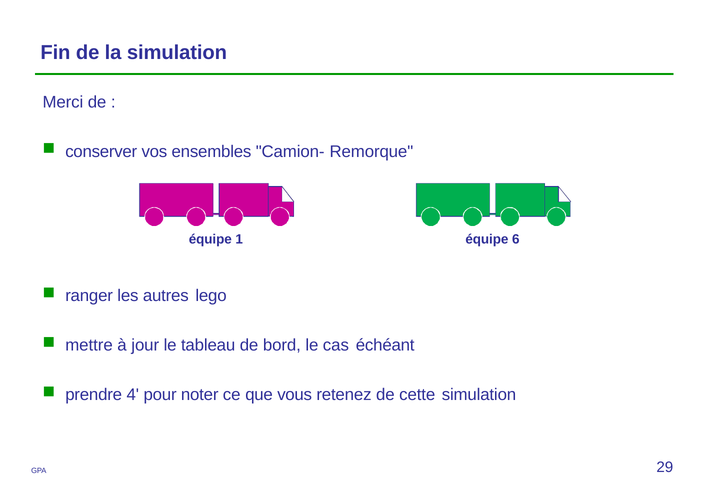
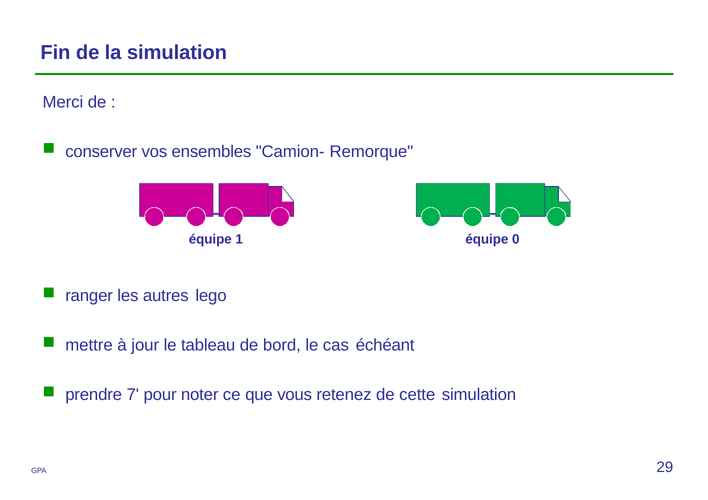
6: 6 -> 0
4: 4 -> 7
